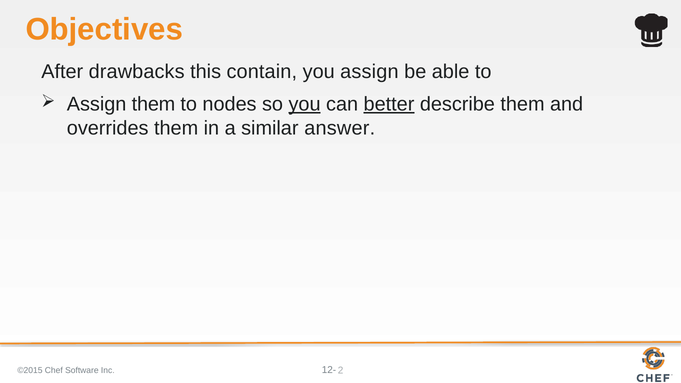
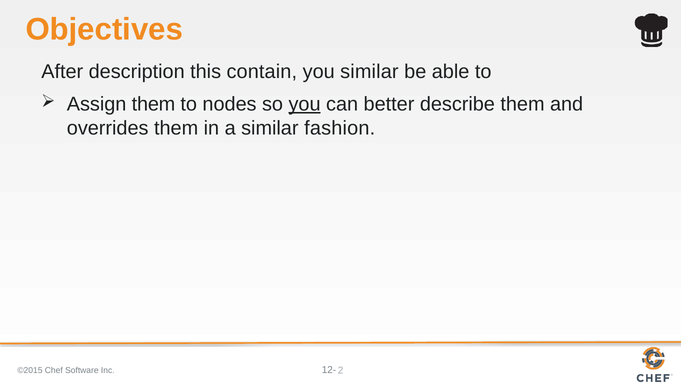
drawbacks: drawbacks -> description
you assign: assign -> similar
better underline: present -> none
answer: answer -> fashion
